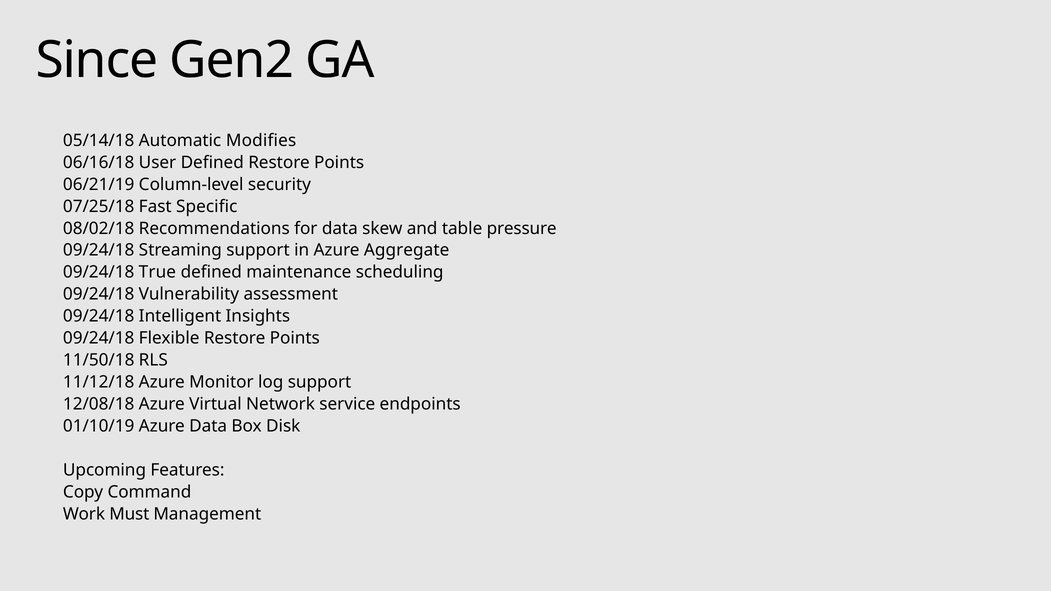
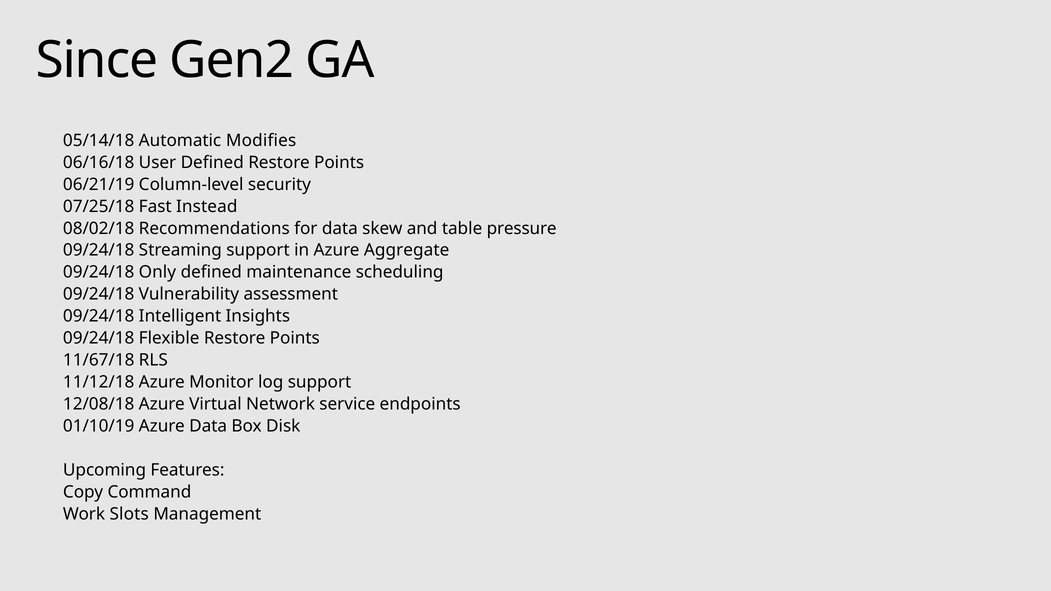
Specific: Specific -> Instead
True: True -> Only
11/50/18: 11/50/18 -> 11/67/18
Must: Must -> Slots
